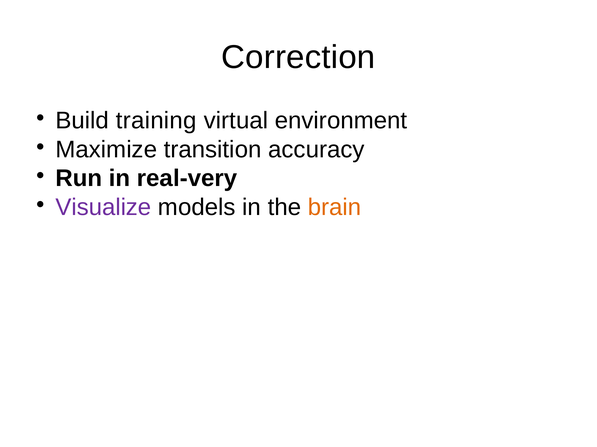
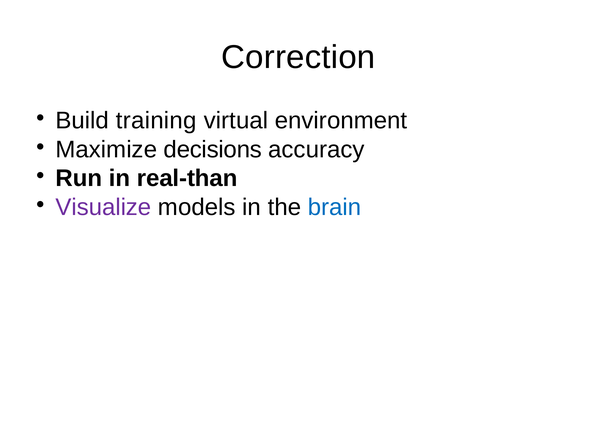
transition: transition -> decisions
real-very: real-very -> real-than
brain colour: orange -> blue
